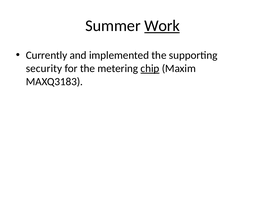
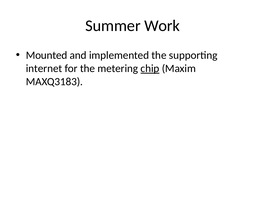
Work underline: present -> none
Currently: Currently -> Mounted
security: security -> internet
